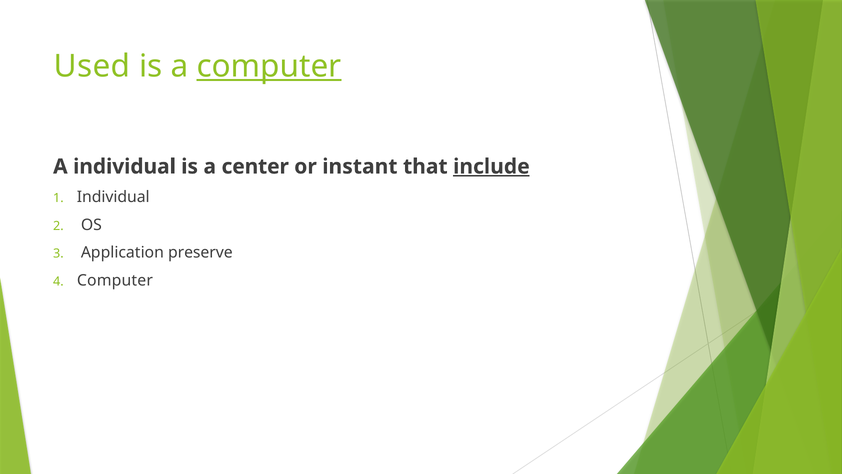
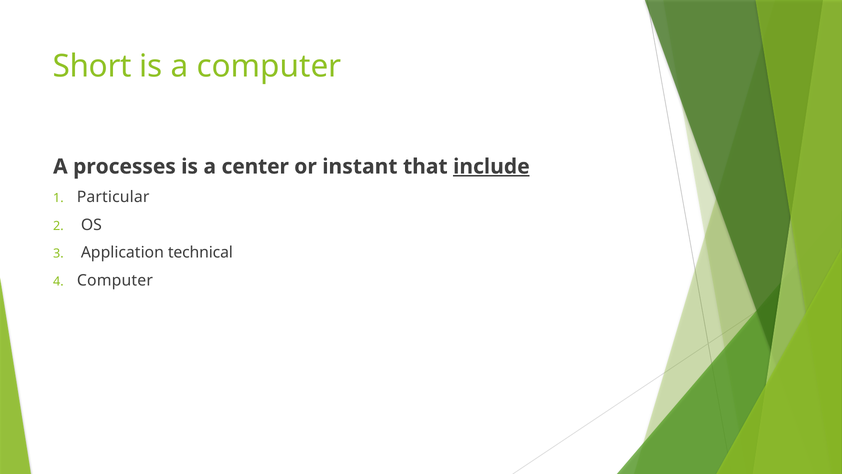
Used: Used -> Short
computer at (269, 66) underline: present -> none
A individual: individual -> processes
Individual at (113, 197): Individual -> Particular
preserve: preserve -> technical
